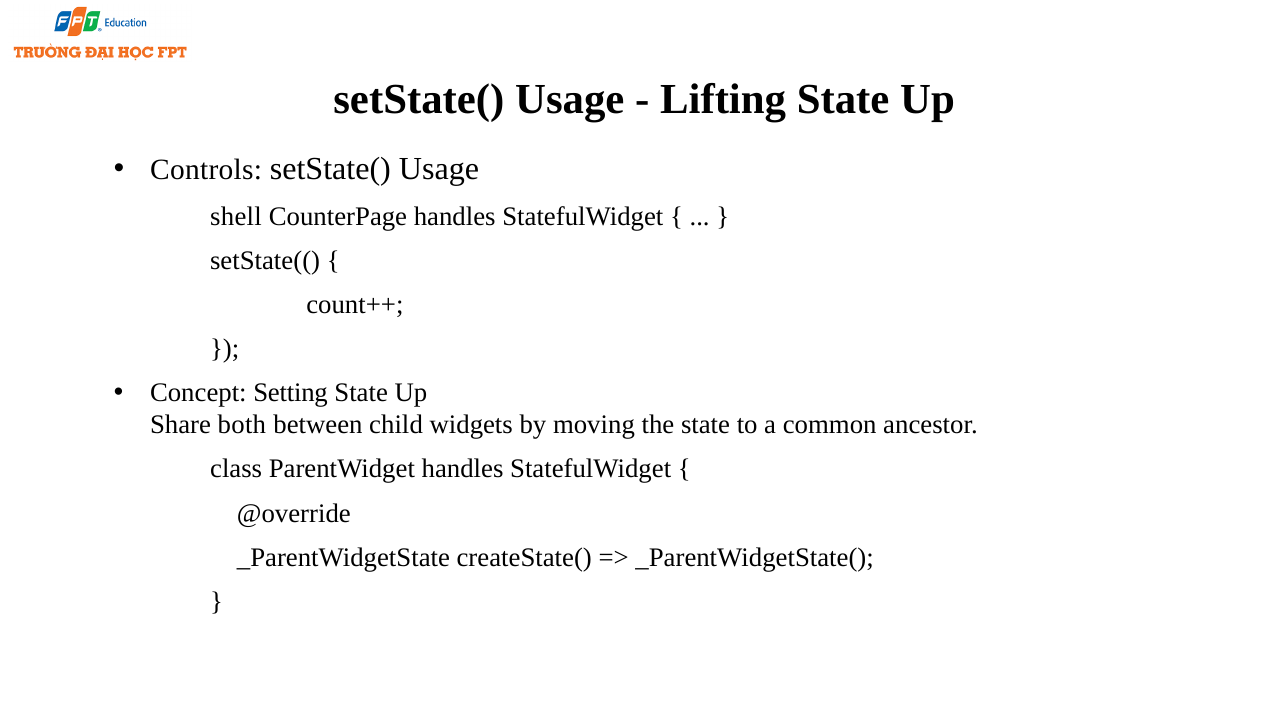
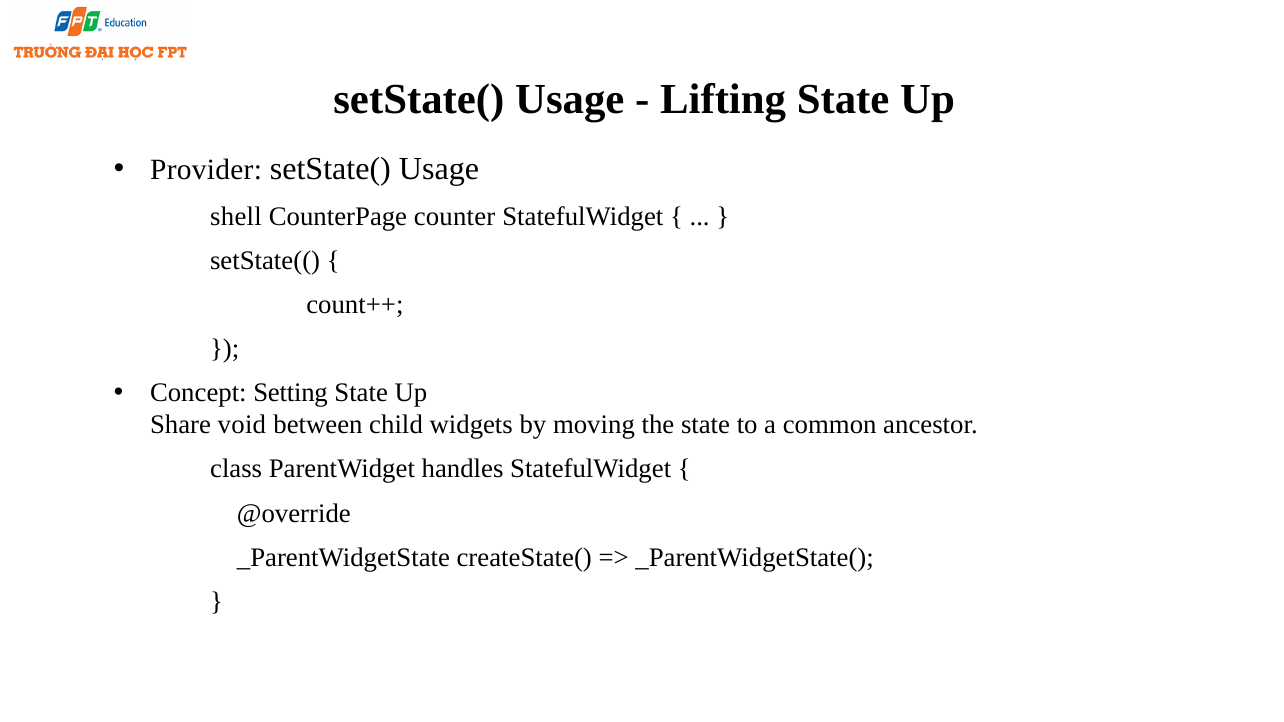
Controls: Controls -> Provider
CounterPage handles: handles -> counter
both: both -> void
